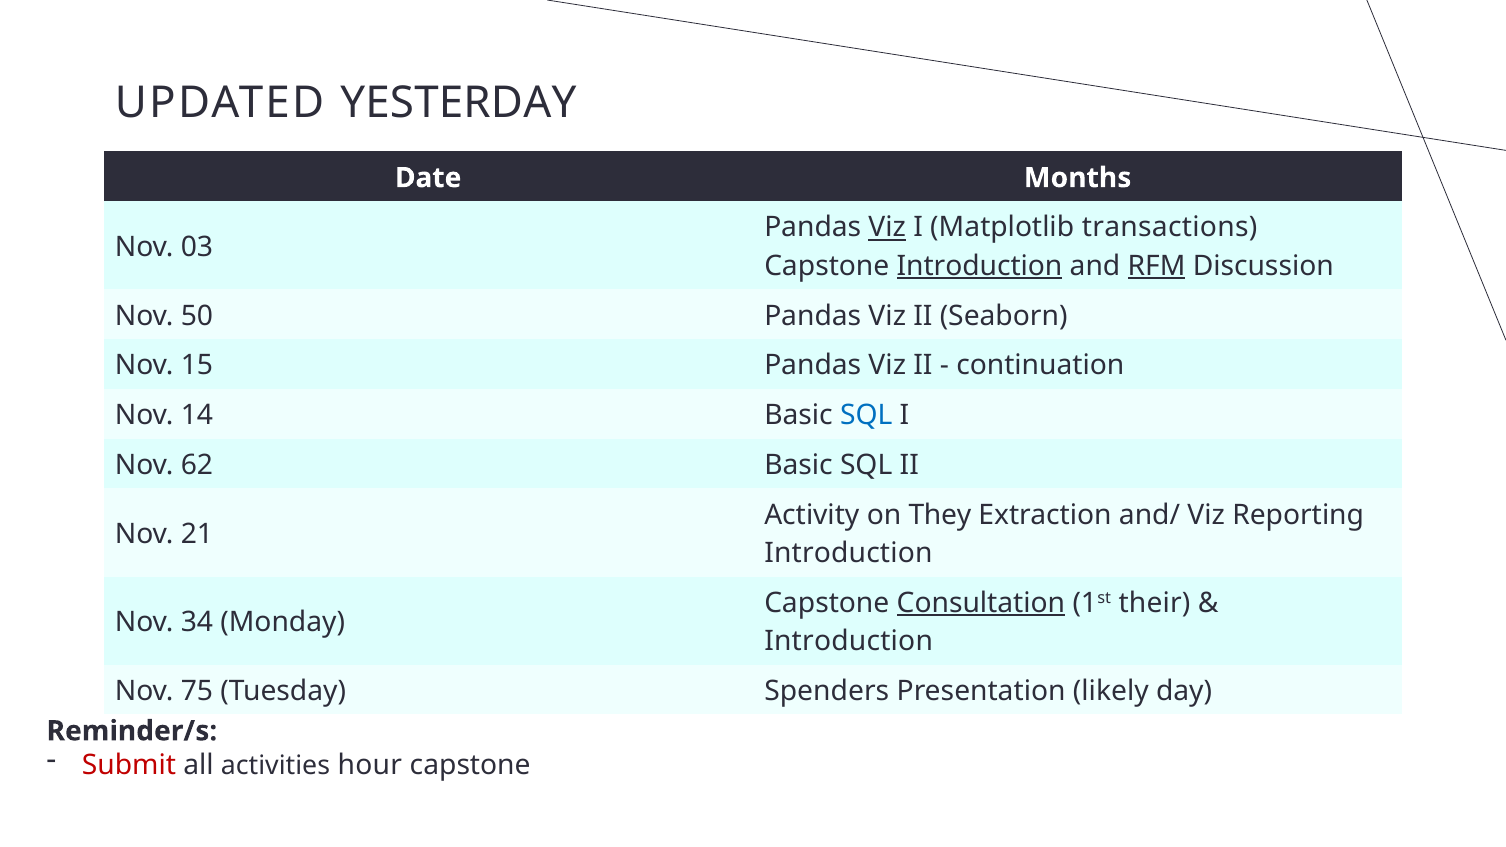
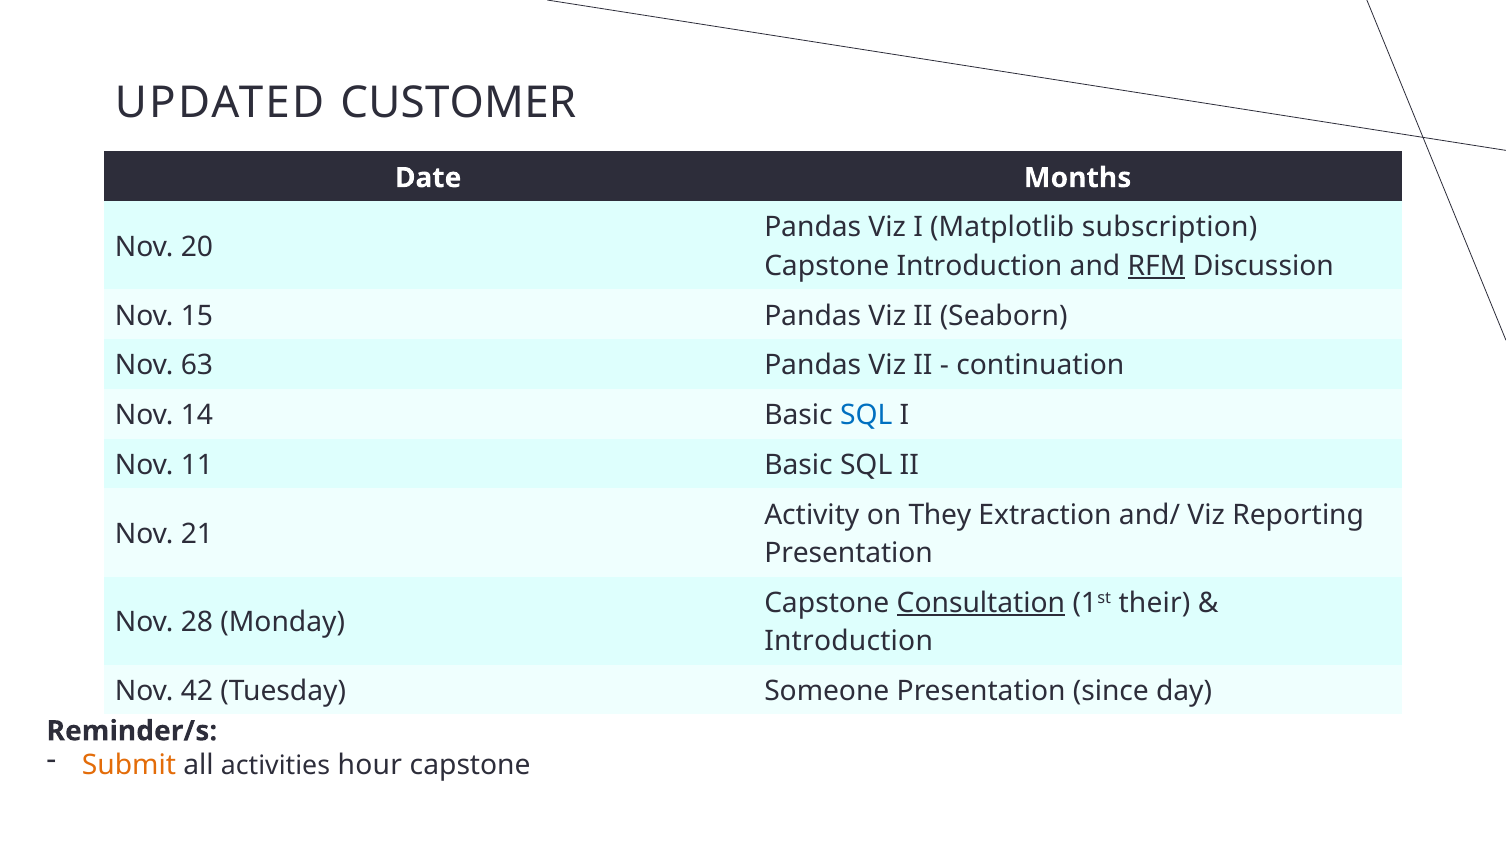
YESTERDAY: YESTERDAY -> CUSTOMER
Viz at (887, 228) underline: present -> none
transactions: transactions -> subscription
03: 03 -> 20
Introduction at (980, 266) underline: present -> none
50: 50 -> 15
15: 15 -> 63
62: 62 -> 11
Introduction at (848, 553): Introduction -> Presentation
34: 34 -> 28
75: 75 -> 42
Spenders: Spenders -> Someone
likely: likely -> since
Submit colour: red -> orange
